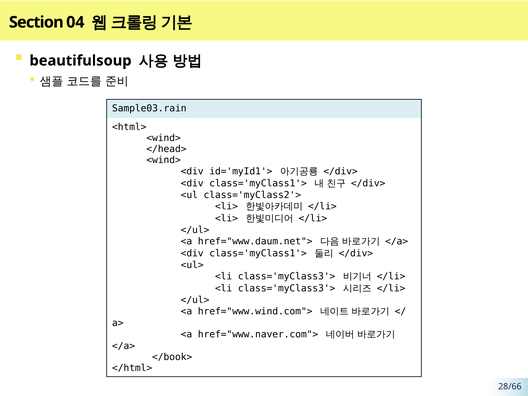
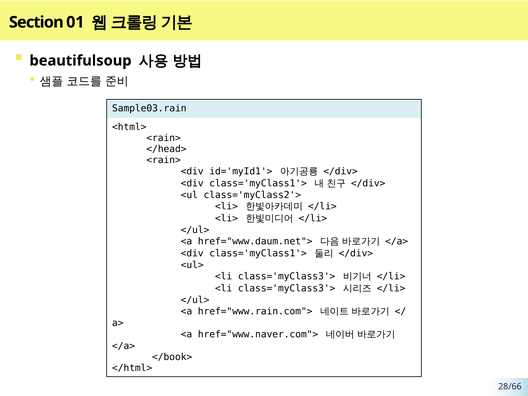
04: 04 -> 01
<wind> at (164, 138): <wind> -> <rain>
<wind> at (164, 160): <wind> -> <rain>
href="www.wind.com">: href="www.wind.com"> -> href="www.rain.com">
